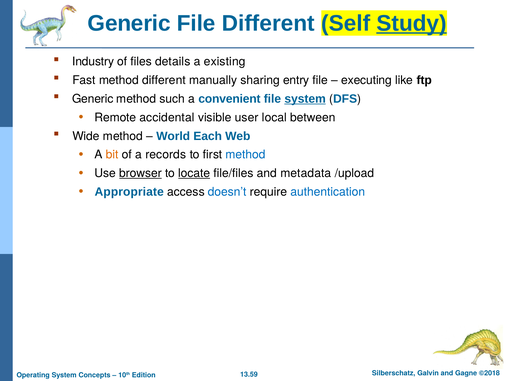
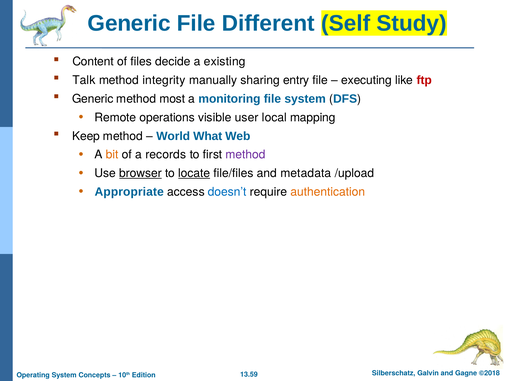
Study underline: present -> none
Industry: Industry -> Content
details: details -> decide
Fast: Fast -> Talk
method different: different -> integrity
ftp colour: black -> red
such: such -> most
convenient: convenient -> monitoring
system at (305, 99) underline: present -> none
accidental: accidental -> operations
between: between -> mapping
Wide: Wide -> Keep
Each: Each -> What
method at (246, 155) colour: blue -> purple
authentication colour: blue -> orange
